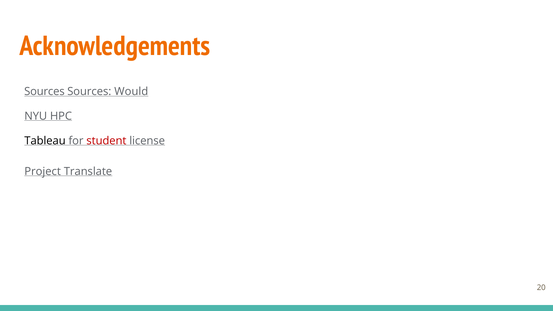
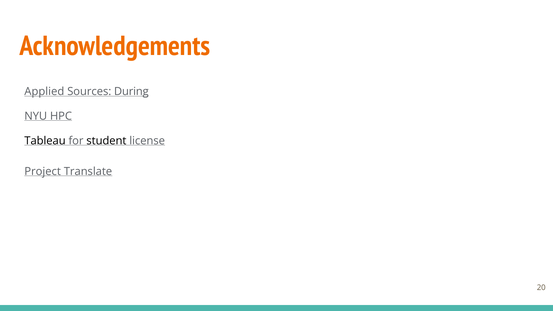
Sources at (44, 92): Sources -> Applied
Would: Would -> During
student colour: red -> black
